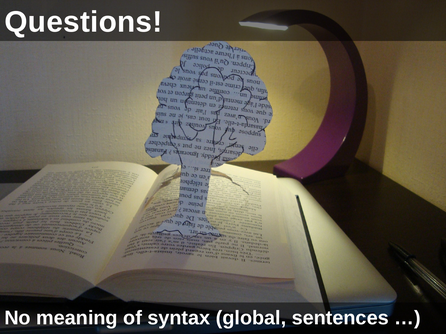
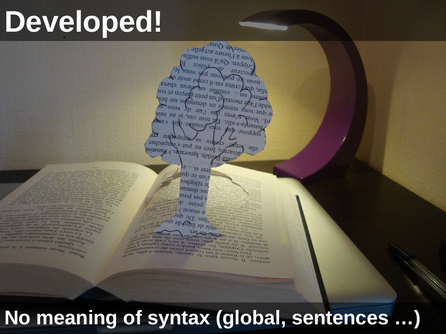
Questions: Questions -> Developed
